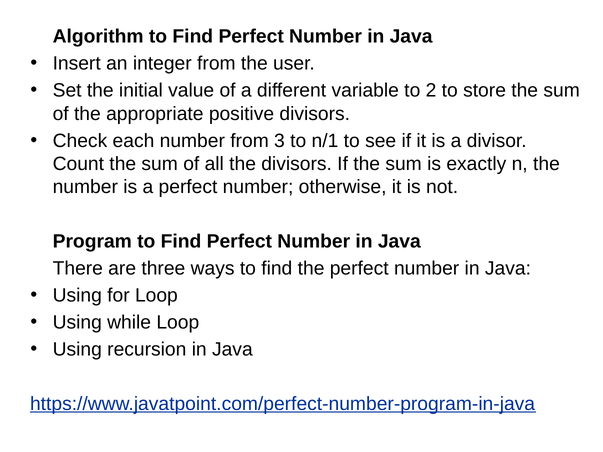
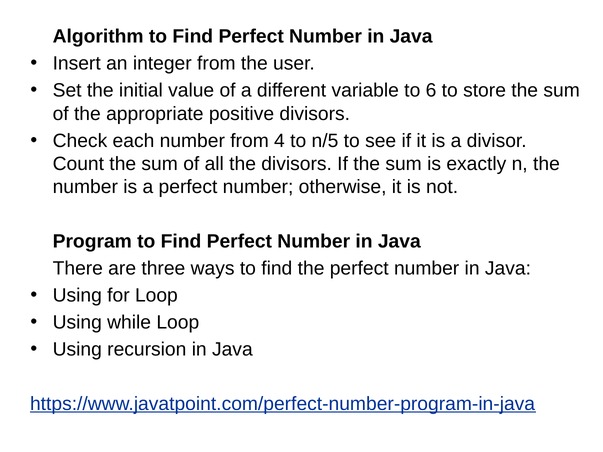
2: 2 -> 6
3: 3 -> 4
n/1: n/1 -> n/5
